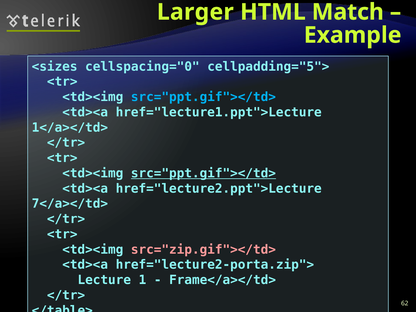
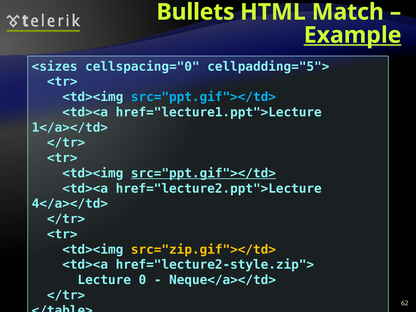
Larger: Larger -> Bullets
Example underline: none -> present
7</a></td>: 7</a></td> -> 4</a></td>
src="zip.gif"></td> colour: pink -> yellow
href="lecture2-porta.zip">: href="lecture2-porta.zip"> -> href="lecture2-style.zip">
1: 1 -> 0
Frame</a></td>: Frame</a></td> -> Neque</a></td>
